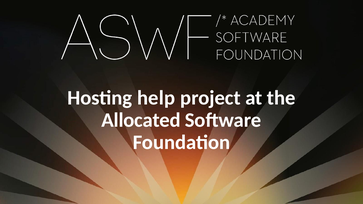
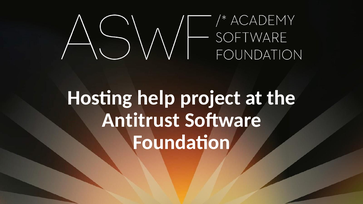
Allocated: Allocated -> Antitrust
